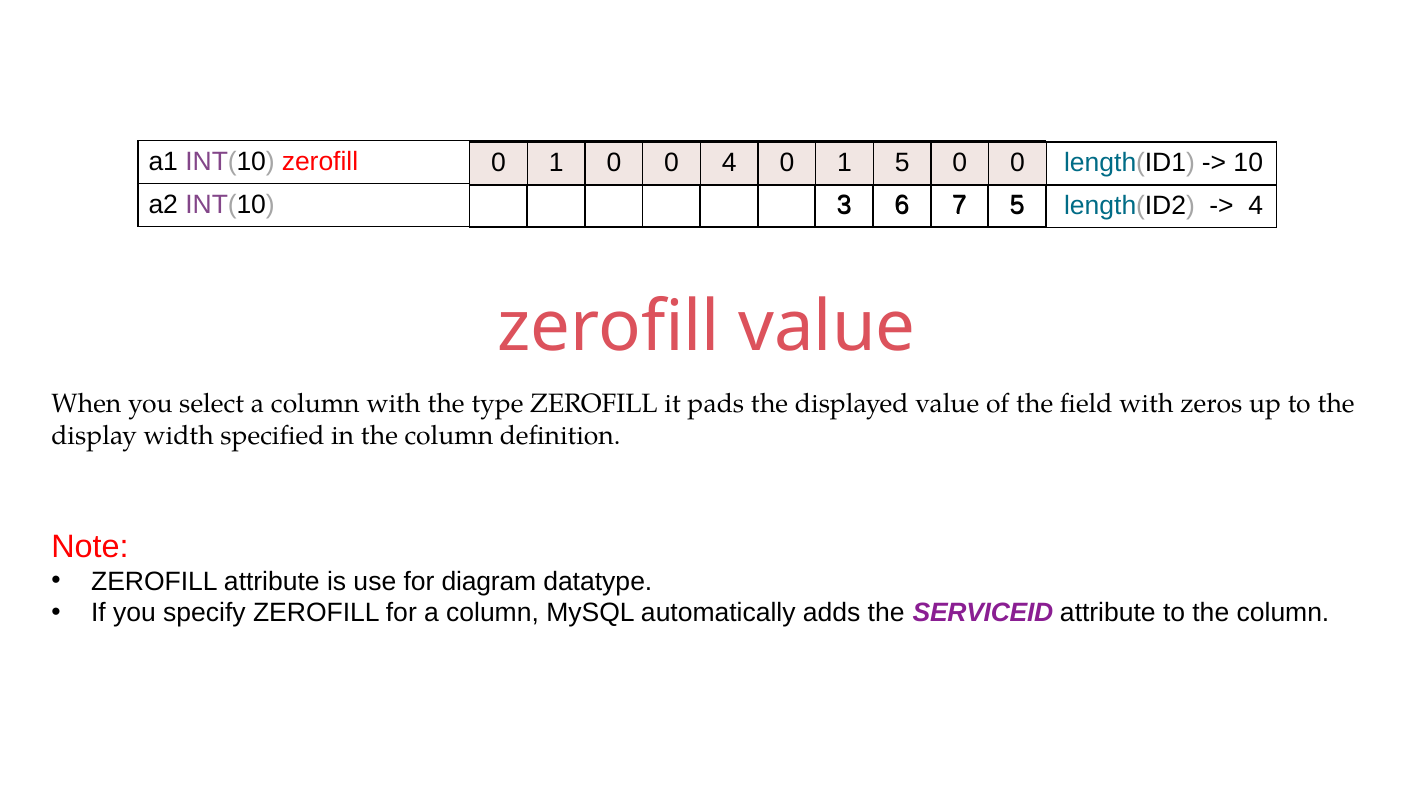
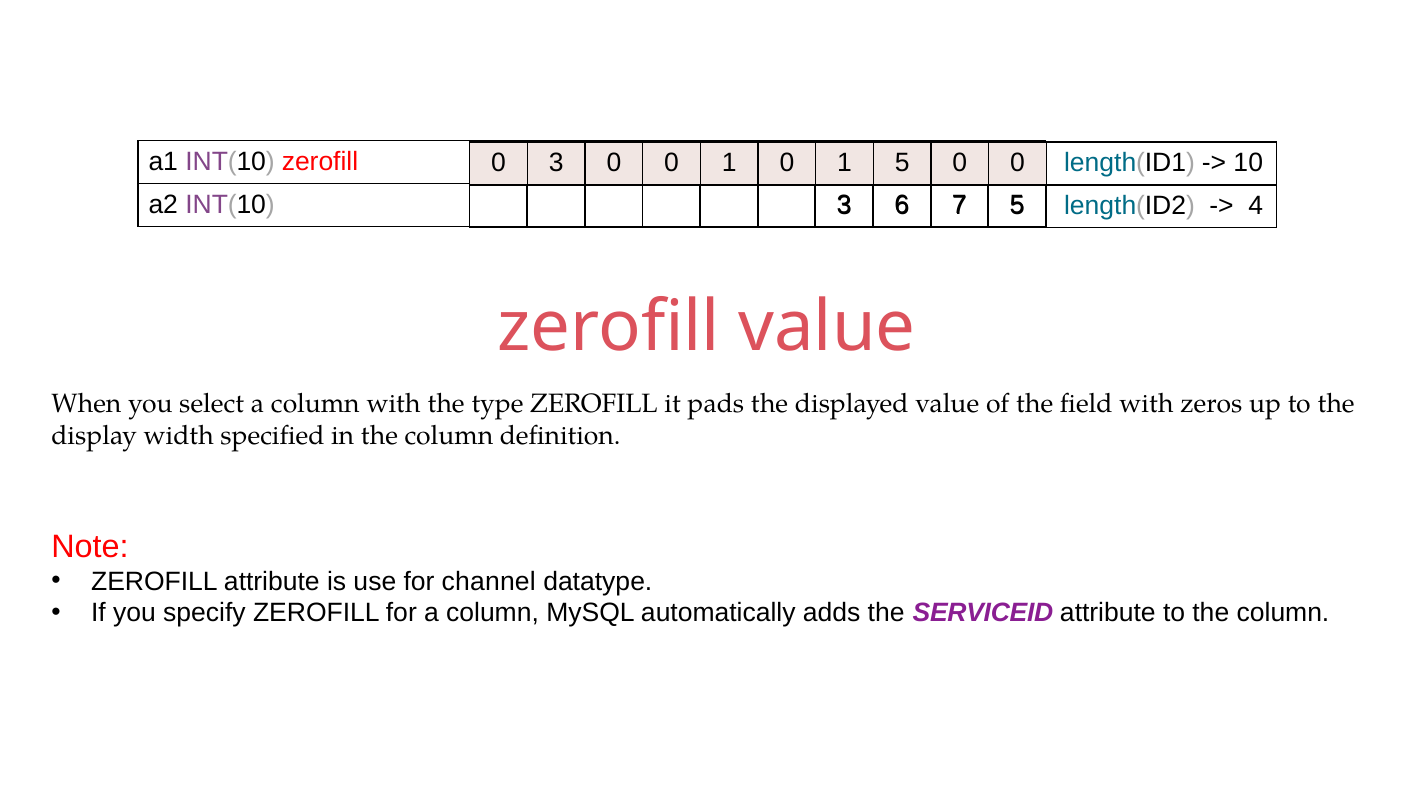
1 at (556, 163): 1 -> 3
0 0 4: 4 -> 1
diagram: diagram -> channel
